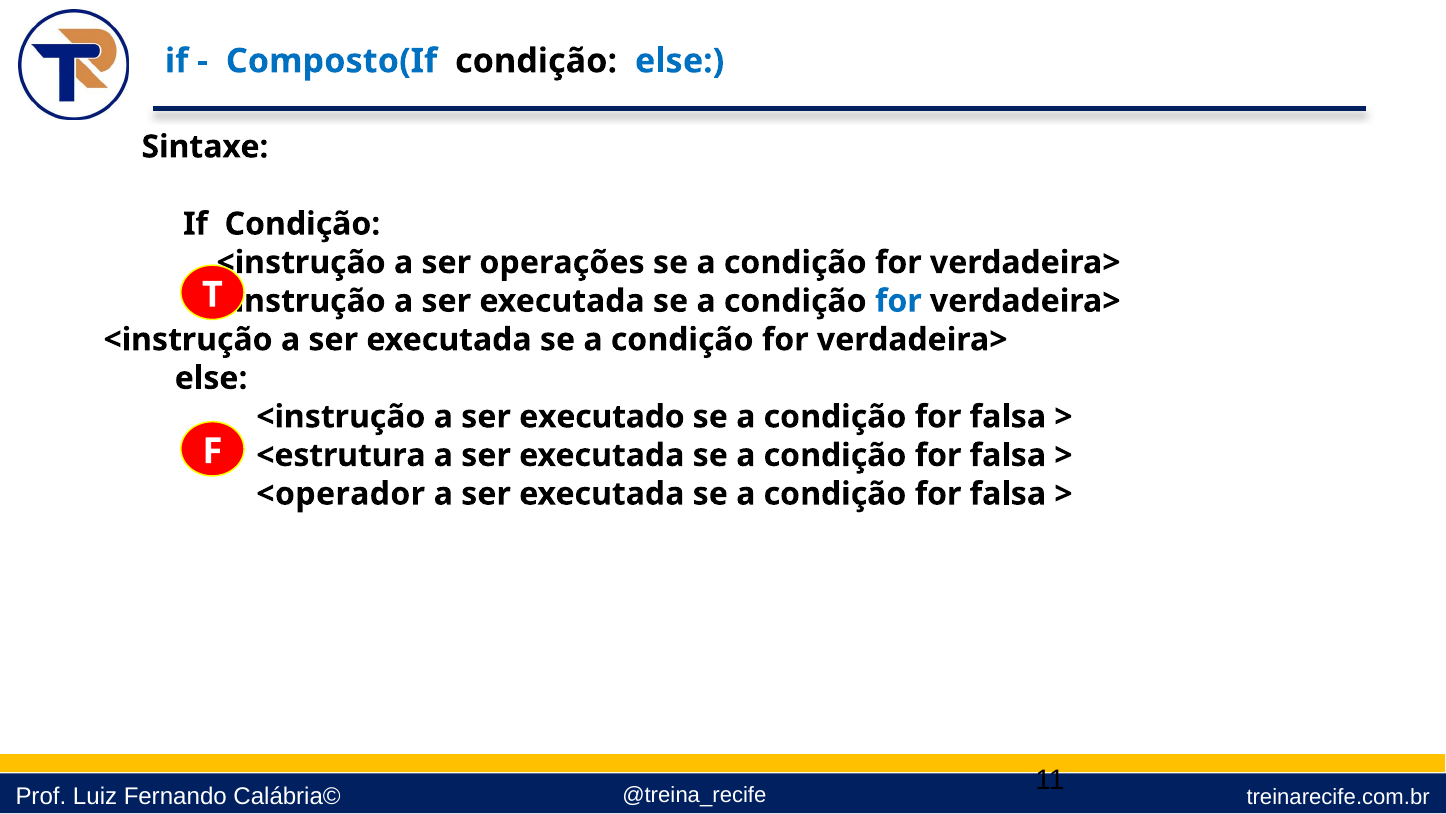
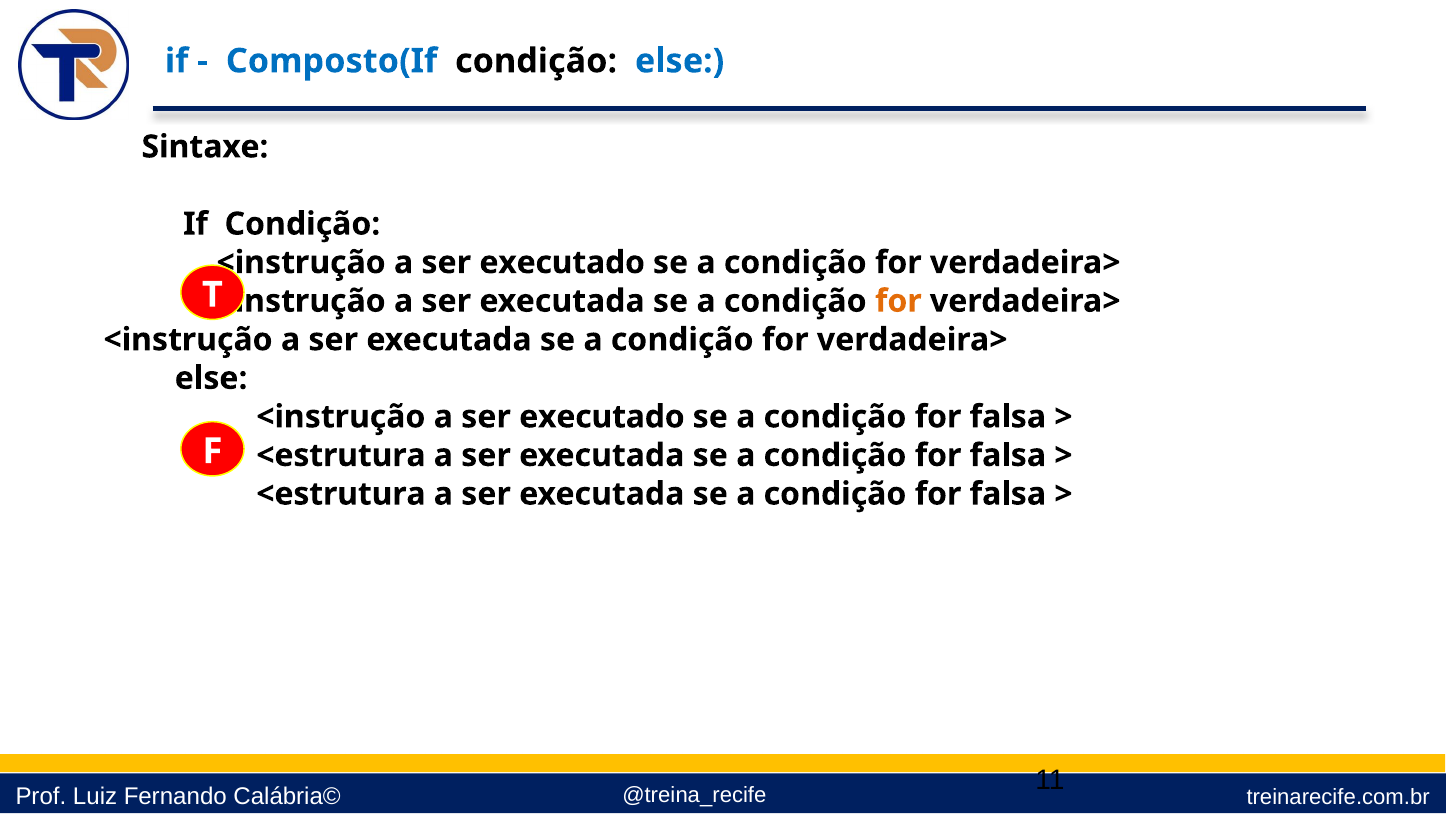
operações at (562, 262): operações -> executado
for at (898, 301) colour: blue -> orange
<operador at (341, 494): <operador -> <estrutura
